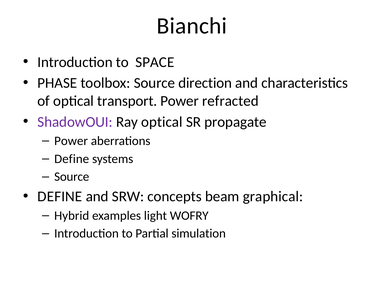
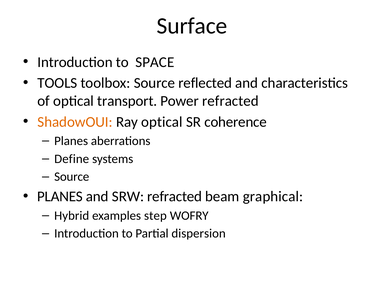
Bianchi: Bianchi -> Surface
PHASE: PHASE -> TOOLS
direction: direction -> reflected
ShadowOUI colour: purple -> orange
propagate: propagate -> coherence
Power at (71, 141): Power -> Planes
DEFINE at (60, 197): DEFINE -> PLANES
SRW concepts: concepts -> refracted
light: light -> step
simulation: simulation -> dispersion
